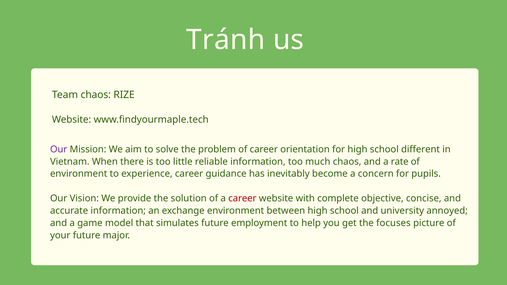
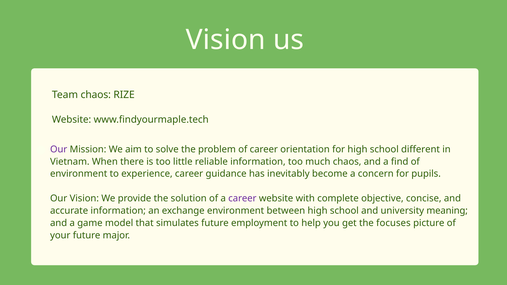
Tránh at (226, 40): Tránh -> Vision
rate: rate -> find
career at (242, 199) colour: red -> purple
annoyed: annoyed -> meaning
